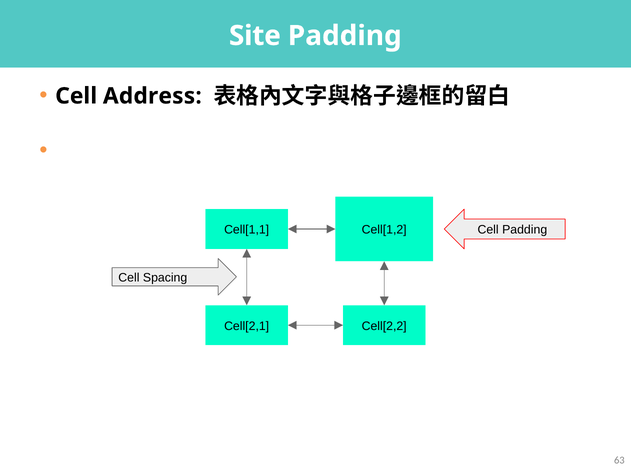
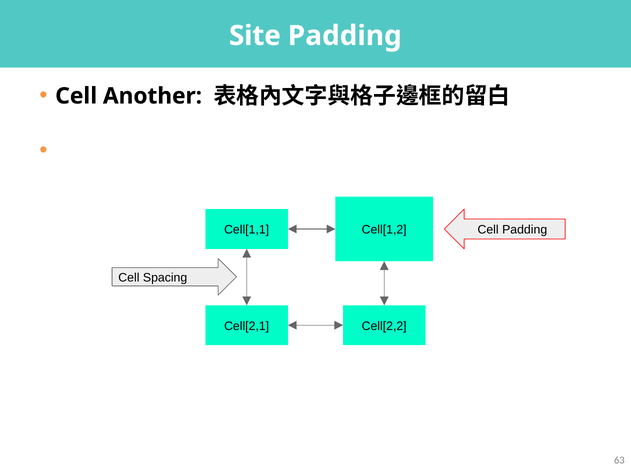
Address: Address -> Another
